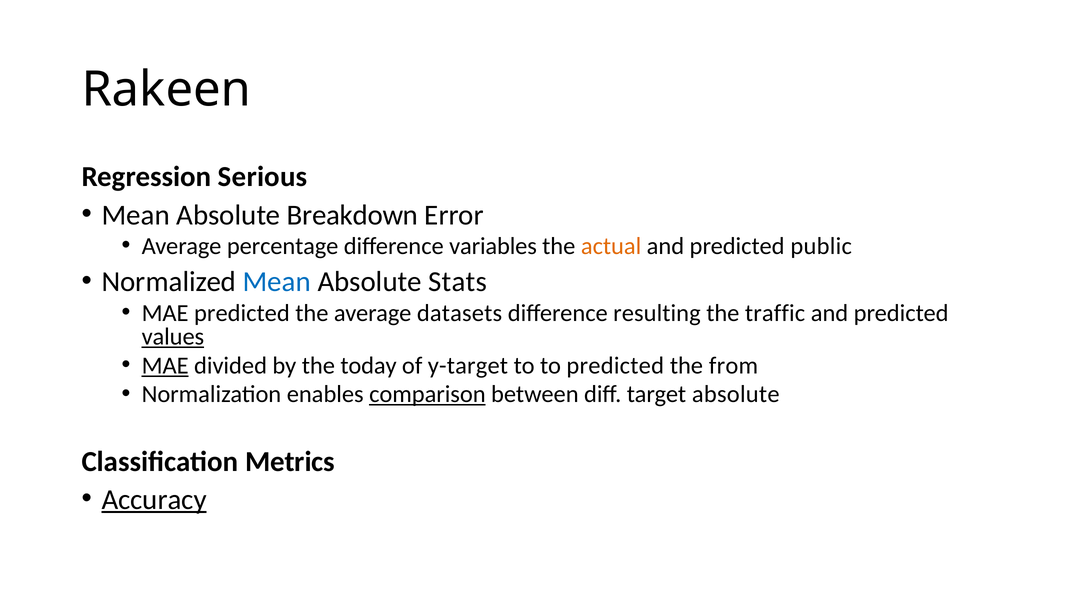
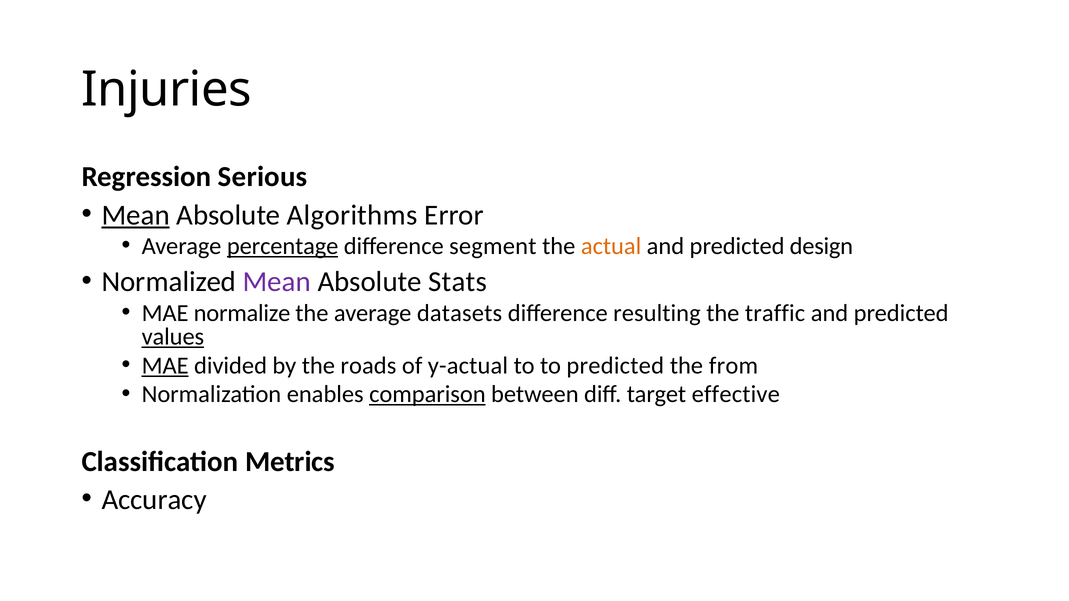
Rakeen: Rakeen -> Injuries
Mean at (136, 215) underline: none -> present
Breakdown: Breakdown -> Algorithms
percentage underline: none -> present
variables: variables -> segment
public: public -> design
Mean at (277, 282) colour: blue -> purple
MAE predicted: predicted -> normalize
today: today -> roads
y-target: y-target -> y-actual
target absolute: absolute -> effective
Accuracy underline: present -> none
